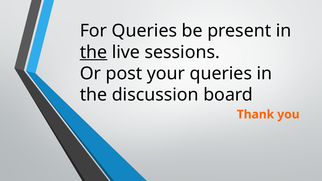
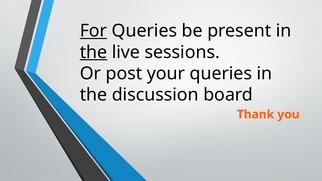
For underline: none -> present
